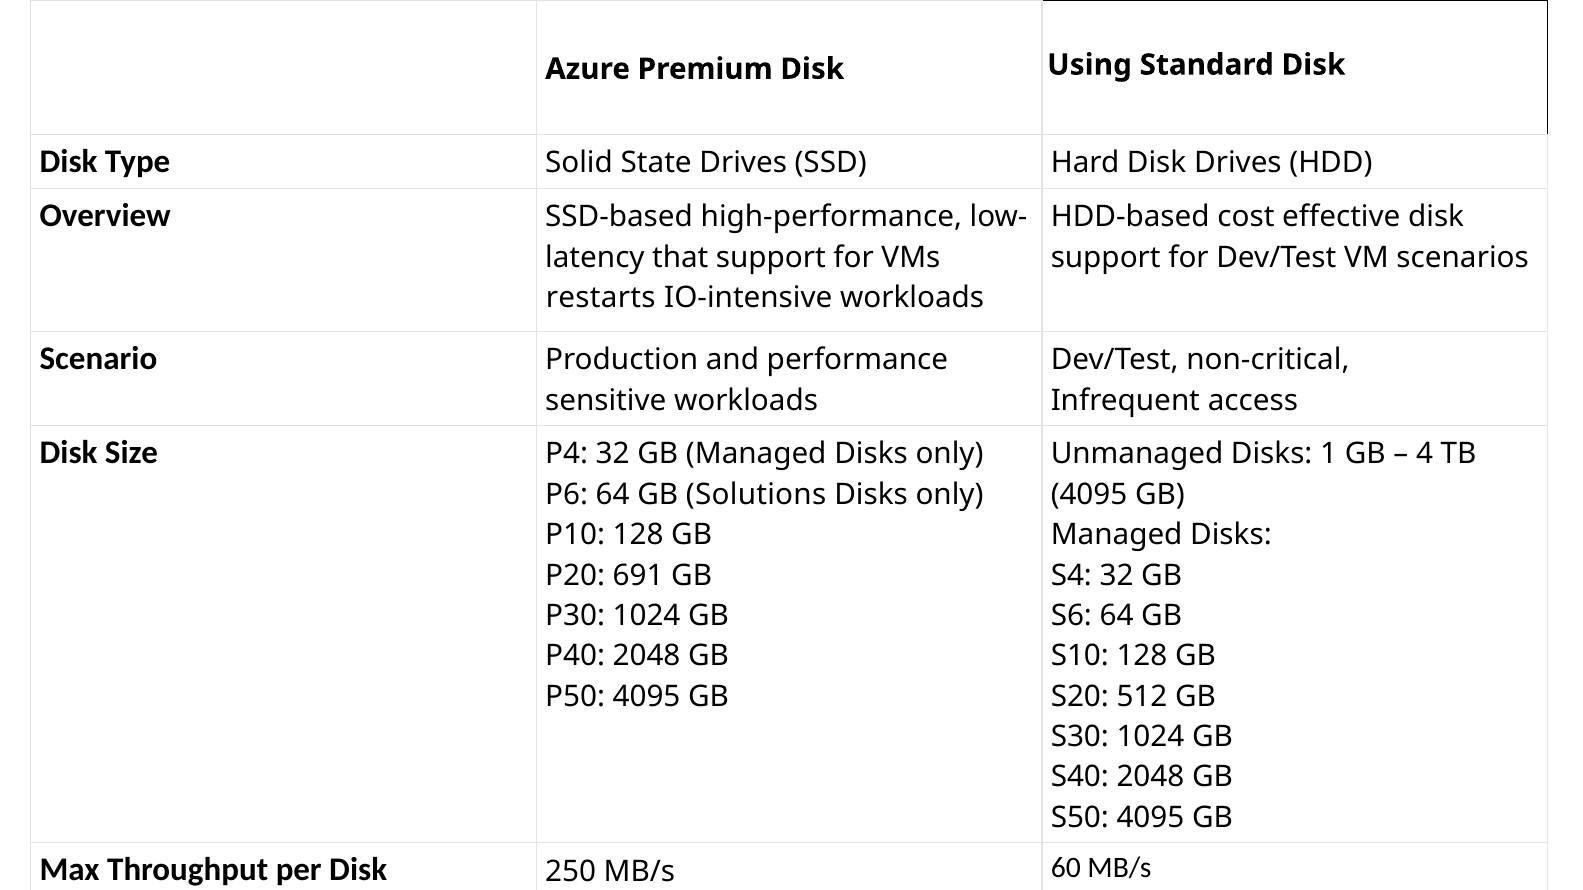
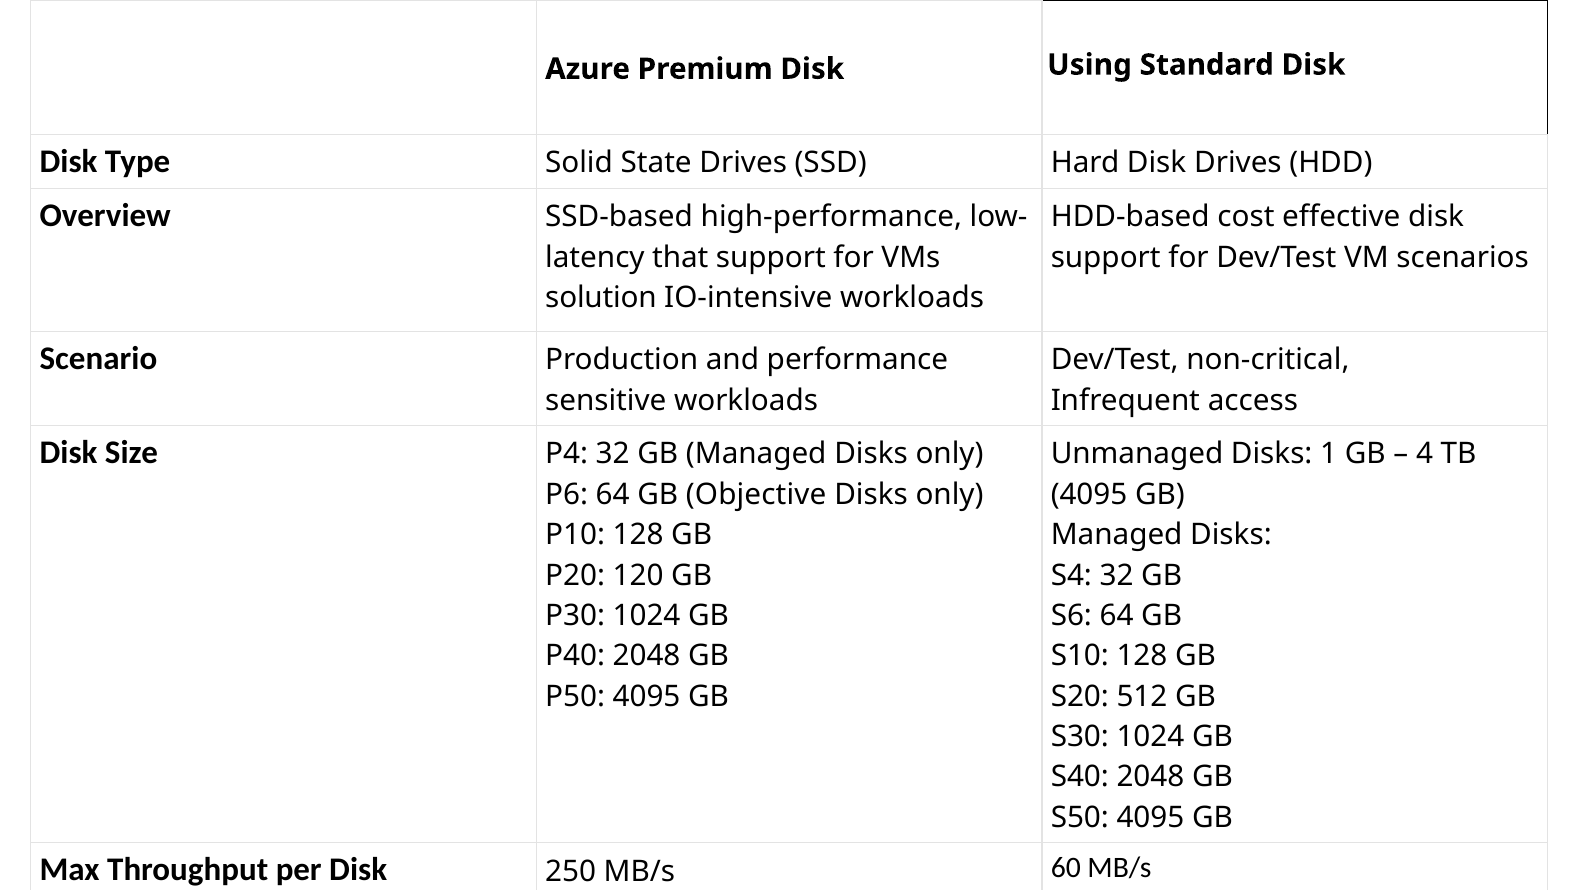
restarts: restarts -> solution
Solutions: Solutions -> Objective
691: 691 -> 120
